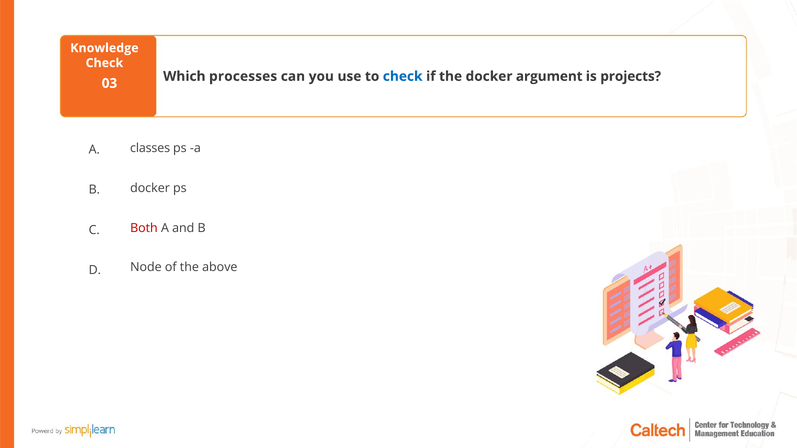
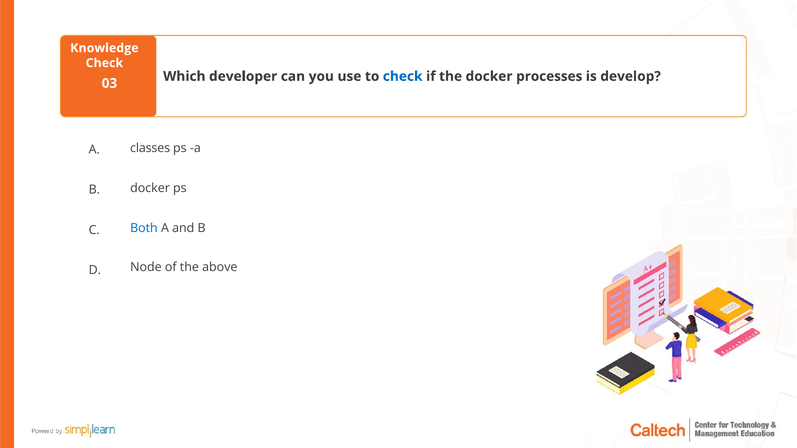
processes: processes -> developer
argument: argument -> processes
projects: projects -> develop
Both colour: red -> blue
